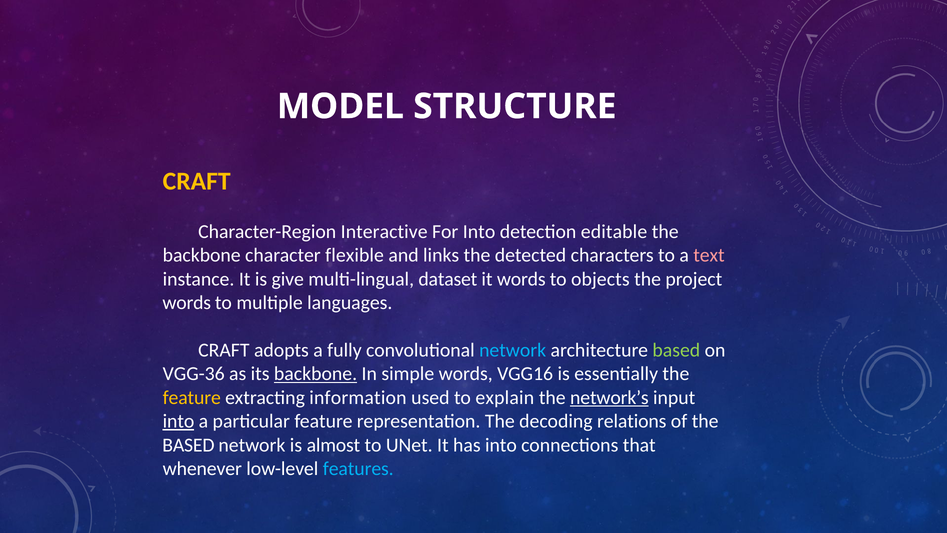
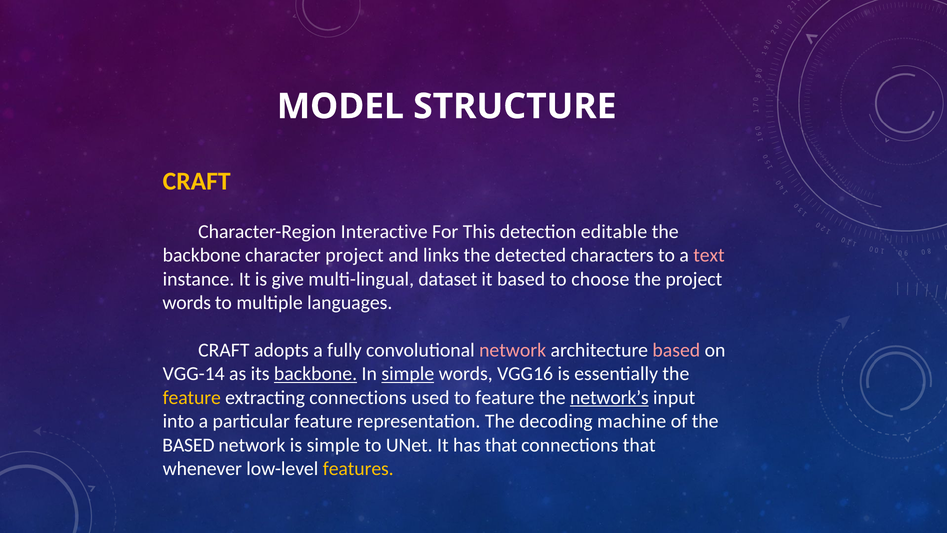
For Into: Into -> This
character flexible: flexible -> project
it words: words -> based
objects: objects -> choose
network at (513, 350) colour: light blue -> pink
based at (676, 350) colour: light green -> pink
VGG-36: VGG-36 -> VGG-14
simple at (408, 374) underline: none -> present
extracting information: information -> connections
to explain: explain -> feature
into at (178, 421) underline: present -> none
relations: relations -> machine
is almost: almost -> simple
has into: into -> that
features colour: light blue -> yellow
